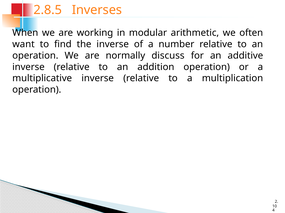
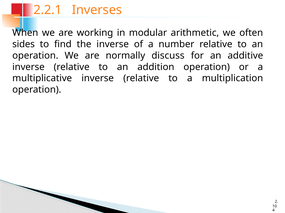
2.8.5: 2.8.5 -> 2.2.1
want: want -> sides
